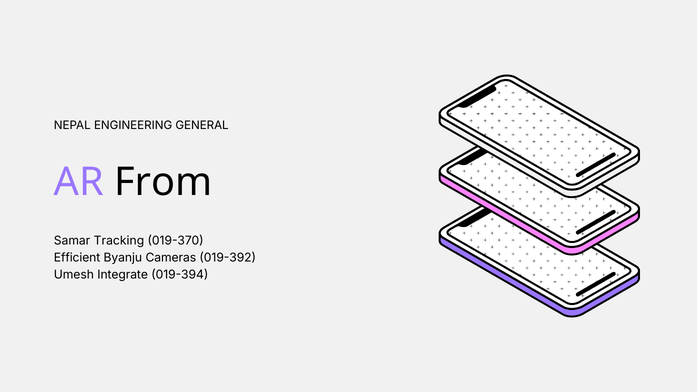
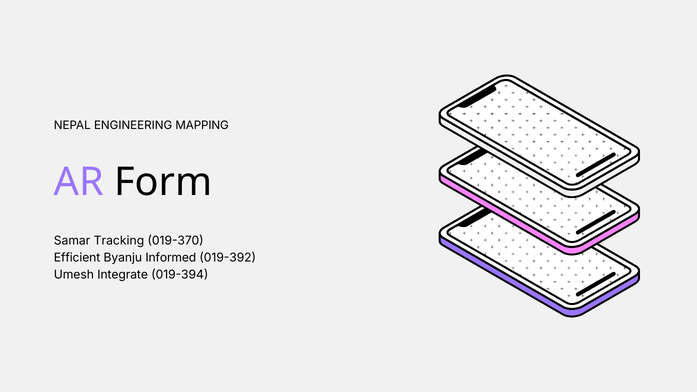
GENERAL: GENERAL -> MAPPING
From: From -> Form
Cameras: Cameras -> Informed
